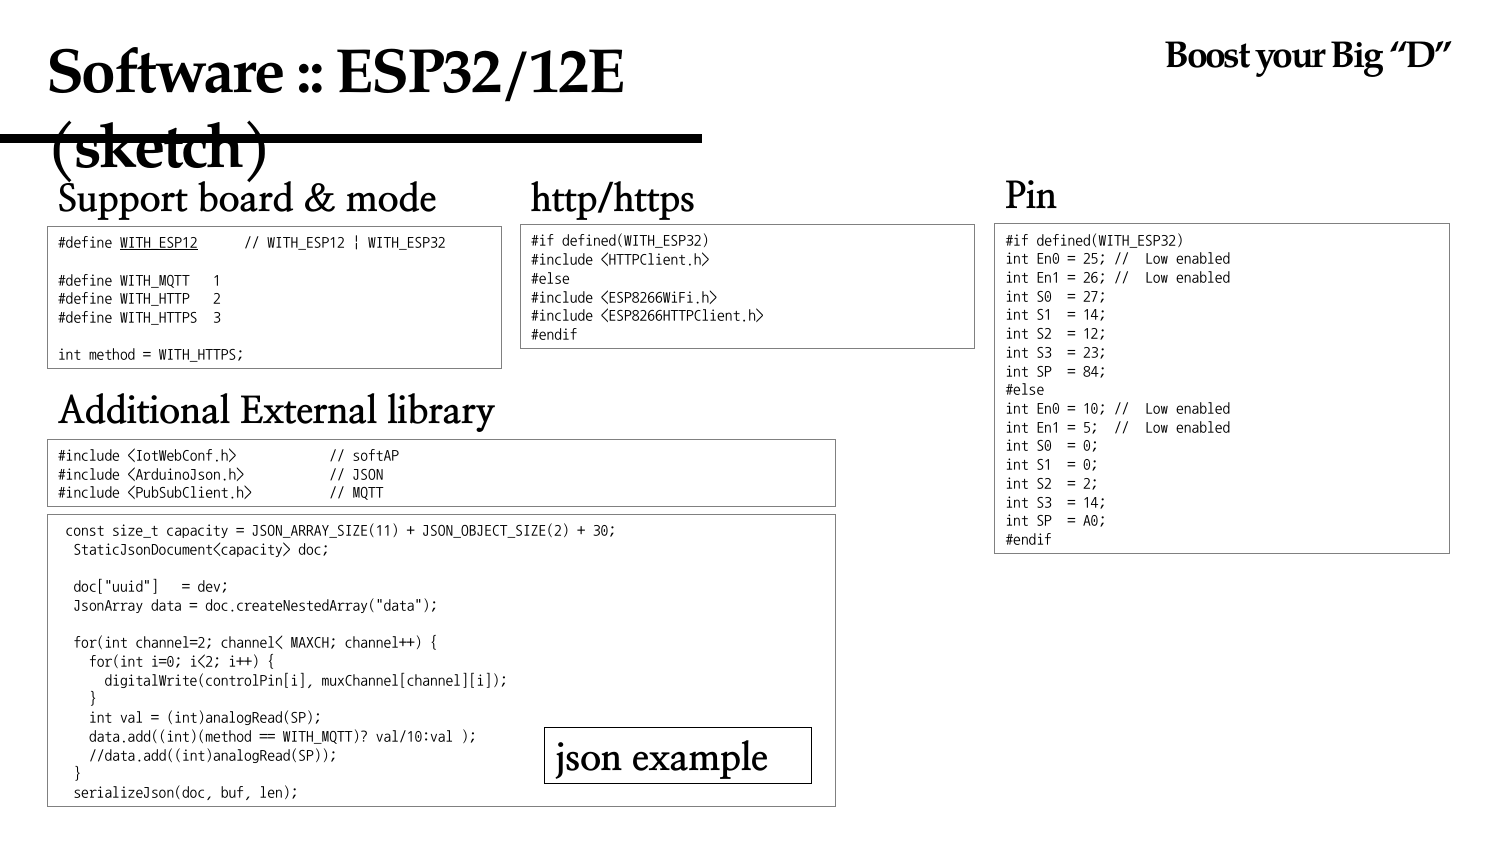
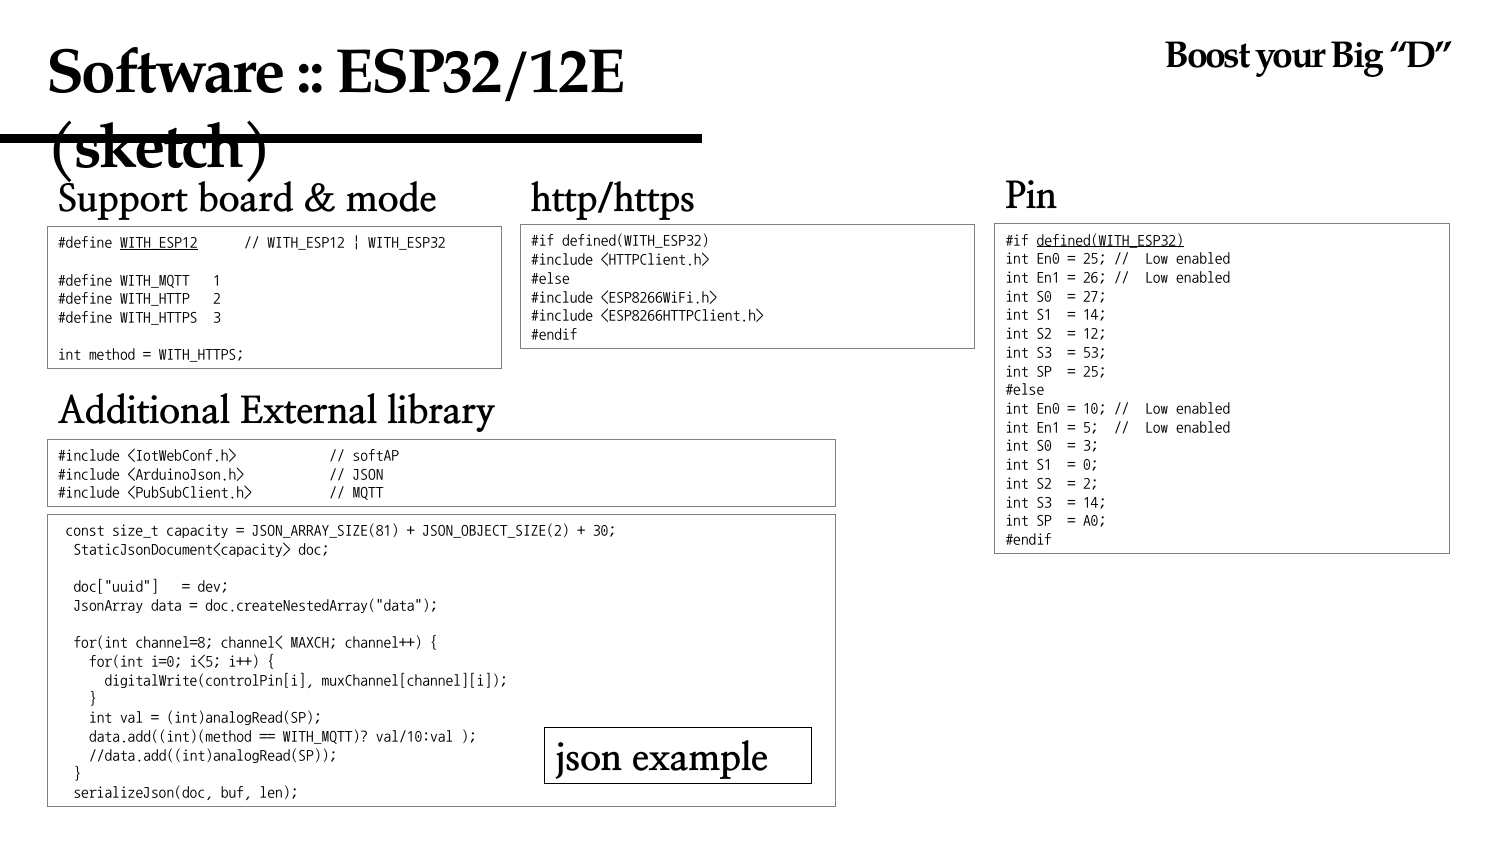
defined(WITH_ESP32 at (1110, 240) underline: none -> present
23: 23 -> 53
84 at (1095, 371): 84 -> 25
0 at (1091, 446): 0 -> 3
JSON_ARRAY_SIZE(11: JSON_ARRAY_SIZE(11 -> JSON_ARRAY_SIZE(81
channel=2: channel=2 -> channel=8
i<2: i<2 -> i<5
